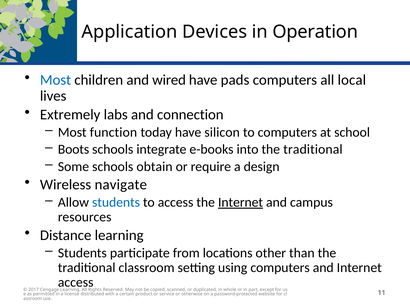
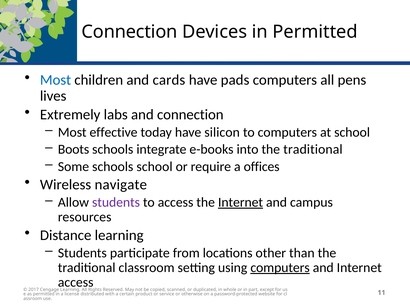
Application at (129, 32): Application -> Connection
in Operation: Operation -> Permitted
wired: wired -> cards
local: local -> pens
function: function -> effective
schools obtain: obtain -> school
design: design -> offices
students at (116, 203) colour: blue -> purple
computers at (280, 268) underline: none -> present
